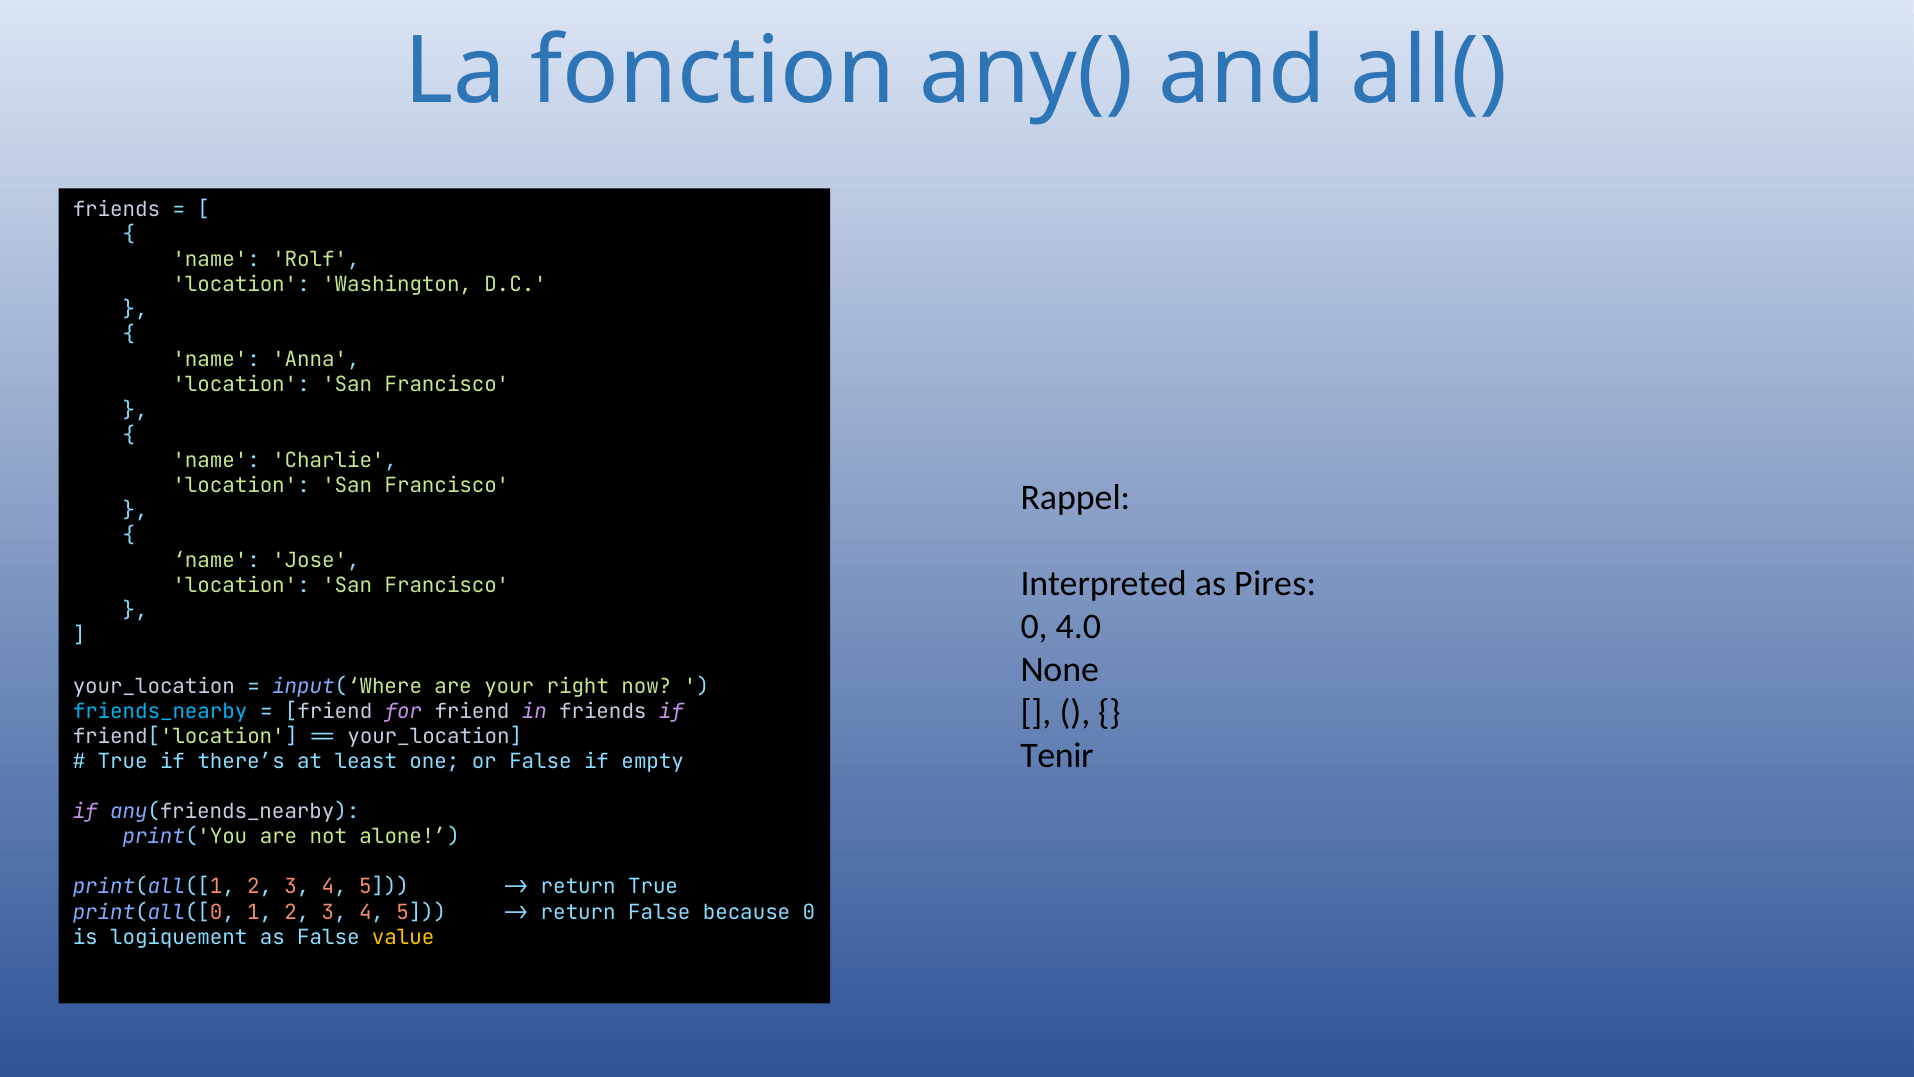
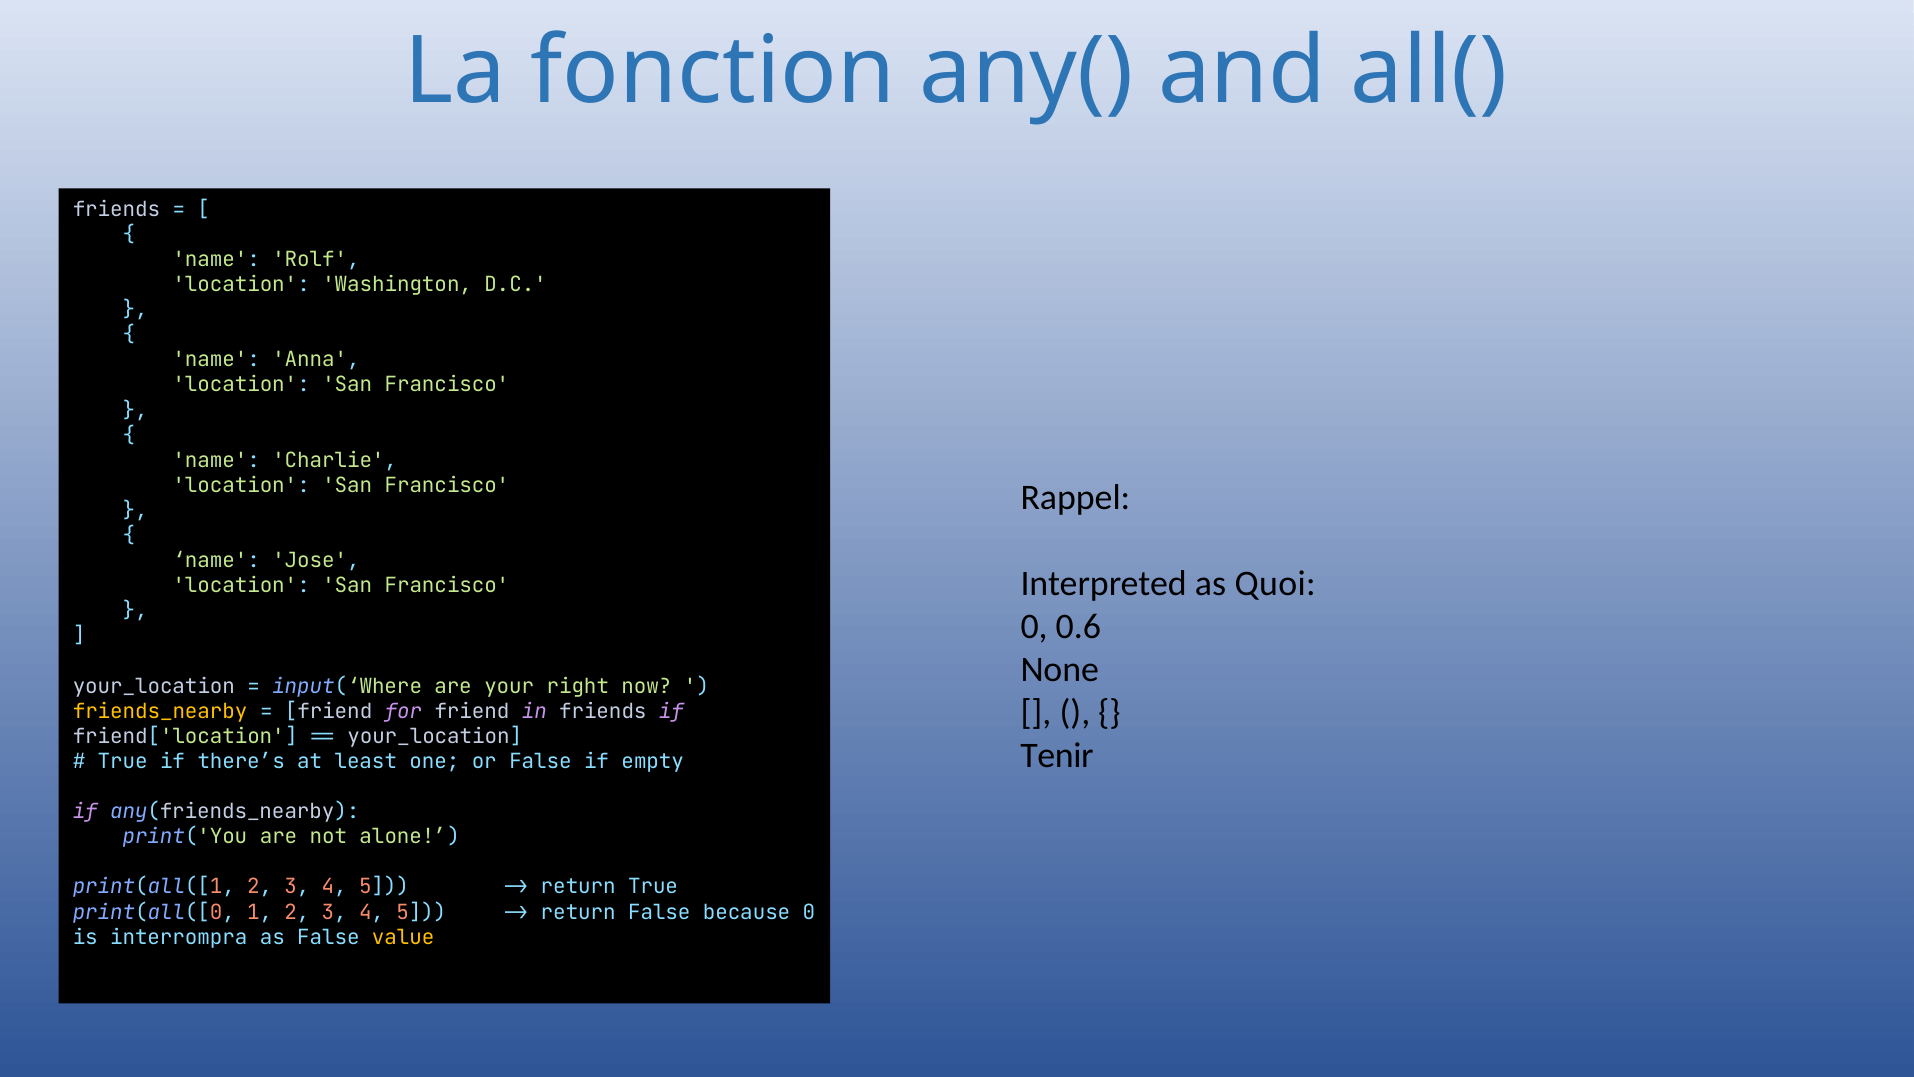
Pires: Pires -> Quoi
4.0: 4.0 -> 0.6
friends_nearby colour: light blue -> yellow
logiquement: logiquement -> interrompra
